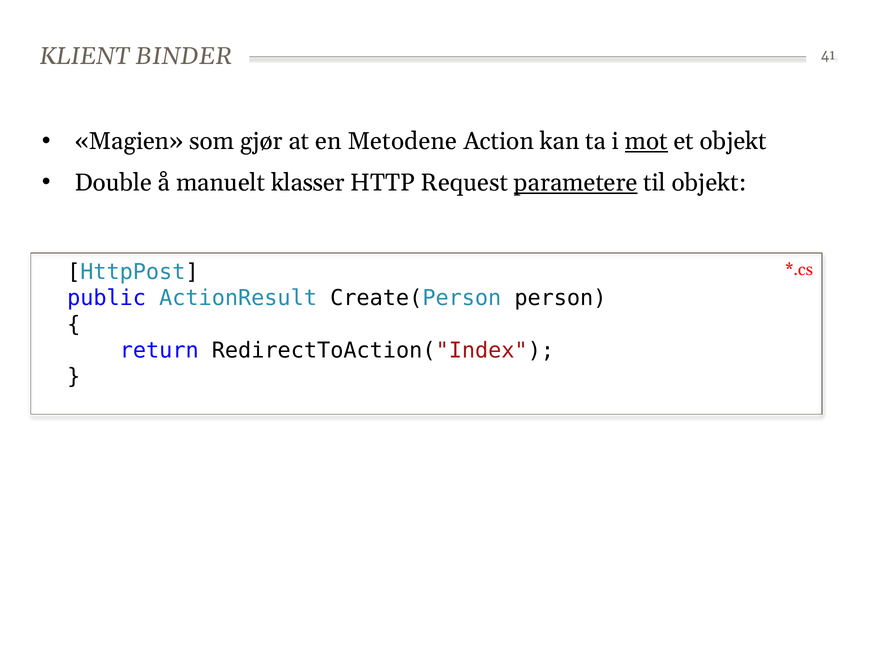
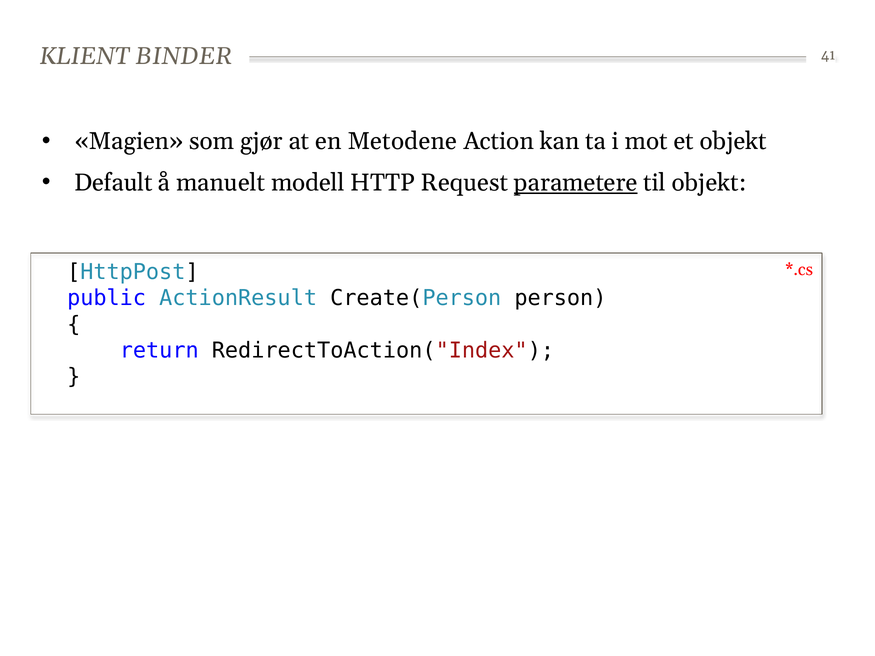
mot underline: present -> none
Double: Double -> Default
klasser: klasser -> modell
